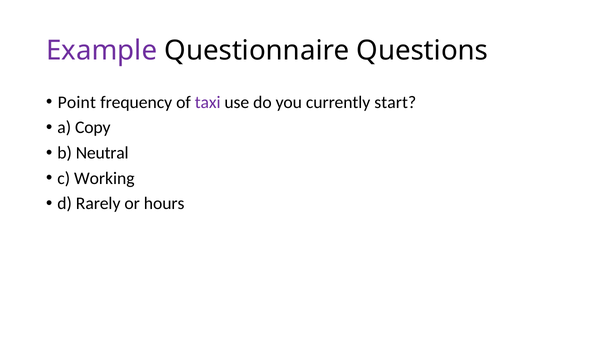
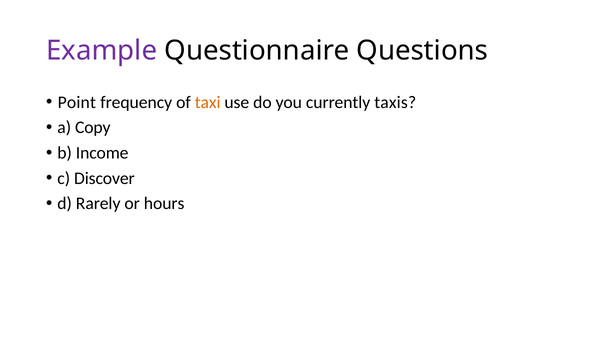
taxi colour: purple -> orange
start: start -> taxis
Neutral: Neutral -> Income
Working: Working -> Discover
